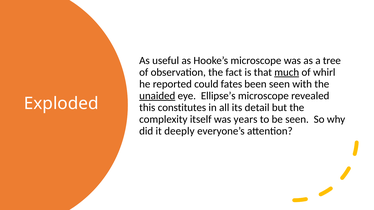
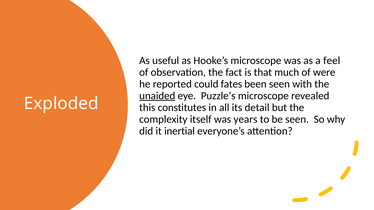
tree: tree -> feel
much underline: present -> none
whirl: whirl -> were
Ellipse’s: Ellipse’s -> Puzzle’s
deeply: deeply -> inertial
